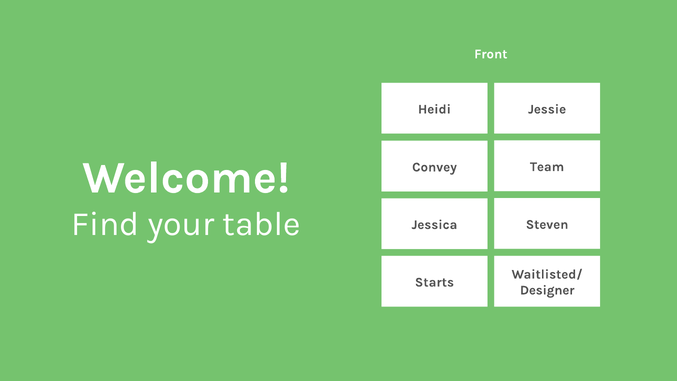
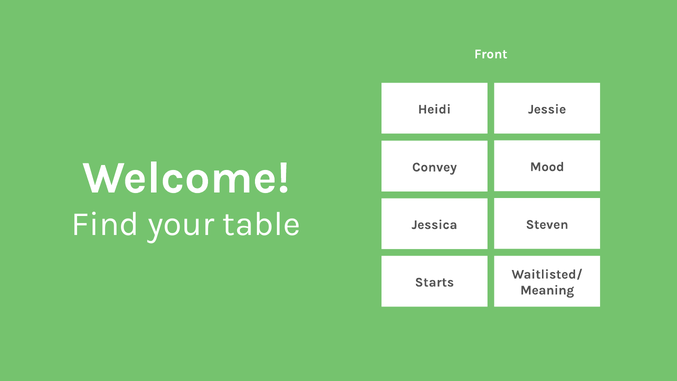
Team: Team -> Mood
Designer: Designer -> Meaning
